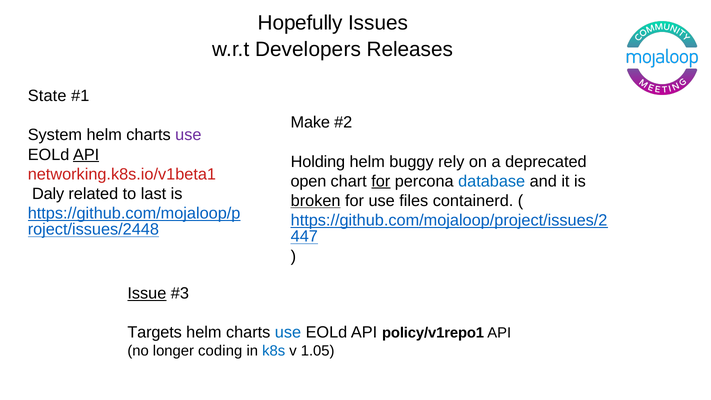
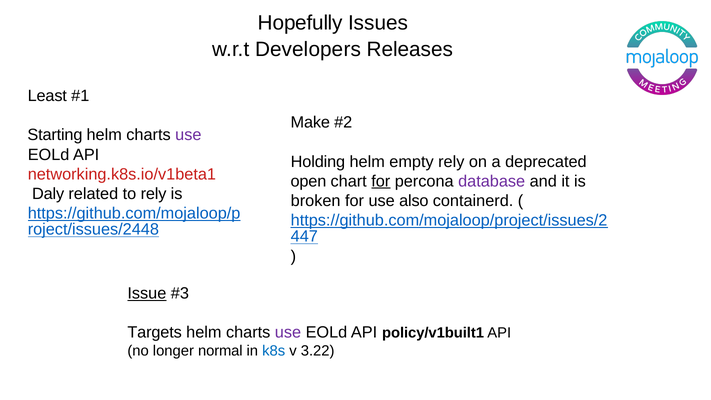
State: State -> Least
System: System -> Starting
API at (86, 155) underline: present -> none
buggy: buggy -> empty
database colour: blue -> purple
to last: last -> rely
broken underline: present -> none
files: files -> also
use at (288, 332) colour: blue -> purple
policy/v1repo1: policy/v1repo1 -> policy/v1built1
coding: coding -> normal
1.05: 1.05 -> 3.22
